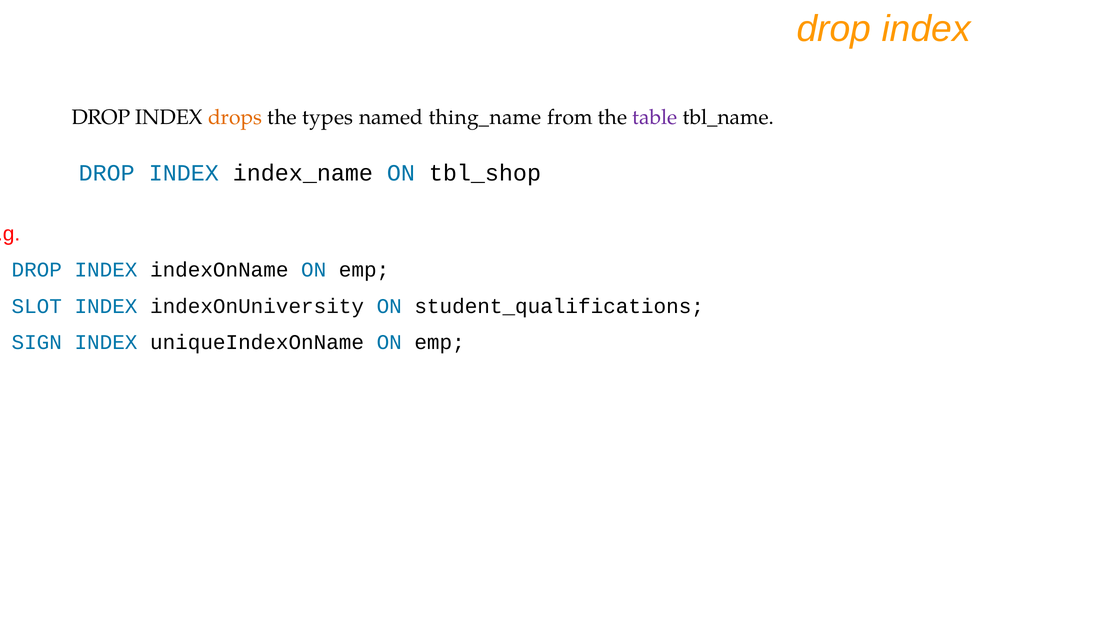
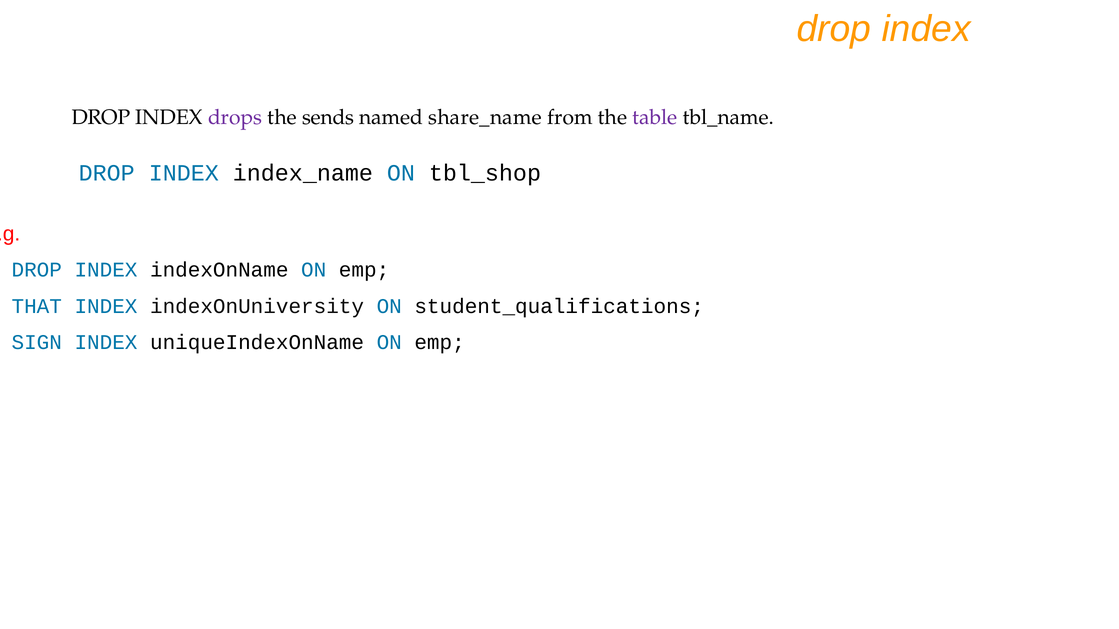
drops colour: orange -> purple
types: types -> sends
thing_name: thing_name -> share_name
SLOT: SLOT -> THAT
